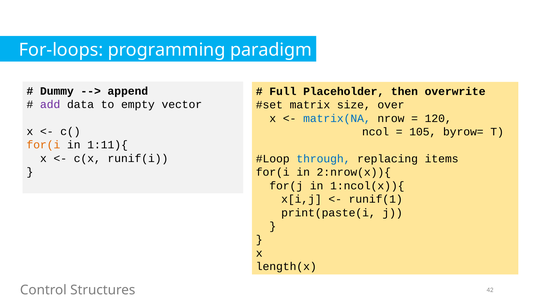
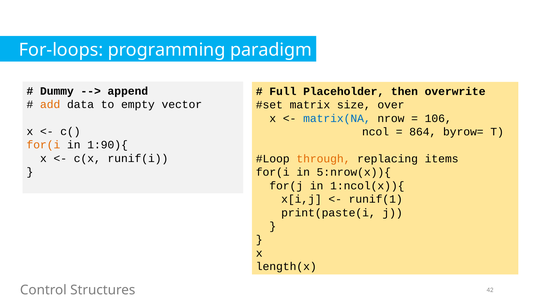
add colour: purple -> orange
120: 120 -> 106
105: 105 -> 864
1:11){: 1:11){ -> 1:90){
through colour: blue -> orange
2:nrow(x)){: 2:nrow(x)){ -> 5:nrow(x)){
